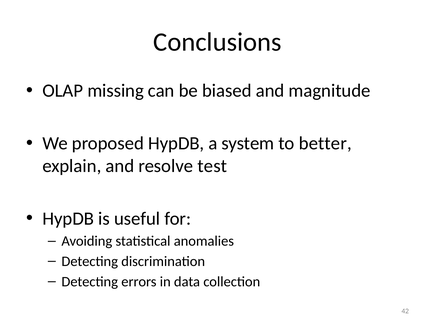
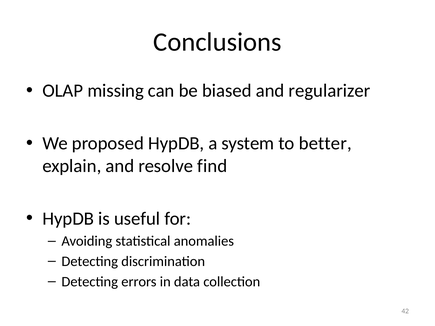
magnitude: magnitude -> regularizer
test: test -> find
